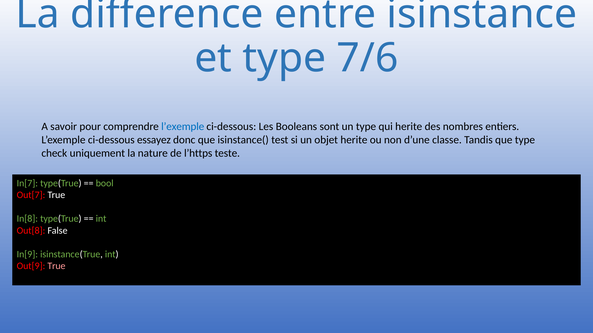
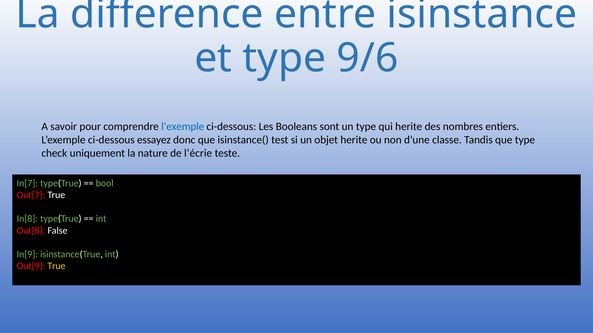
7/6: 7/6 -> 9/6
l’https: l’https -> l’écrie
True at (56, 266) colour: pink -> yellow
